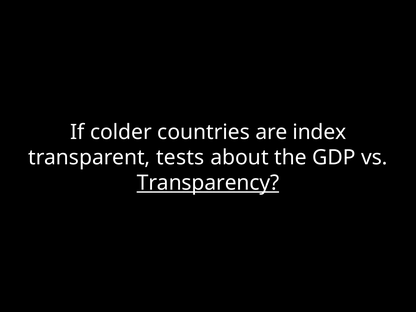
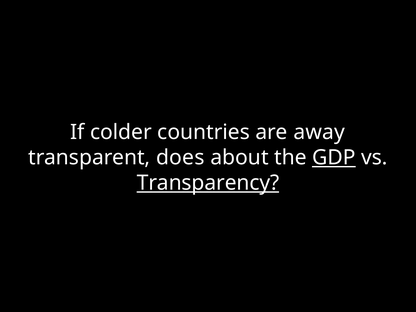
index: index -> away
tests: tests -> does
GDP underline: none -> present
